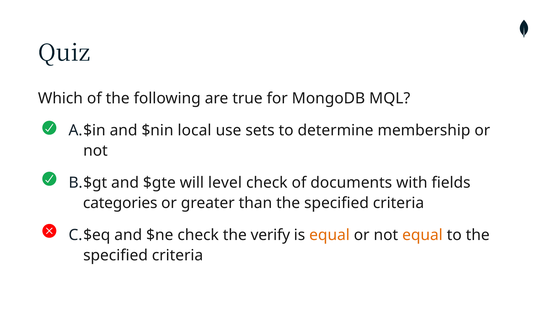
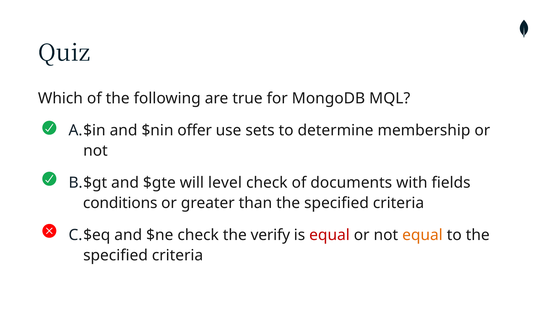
local: local -> offer
categories: categories -> conditions
equal at (330, 235) colour: orange -> red
